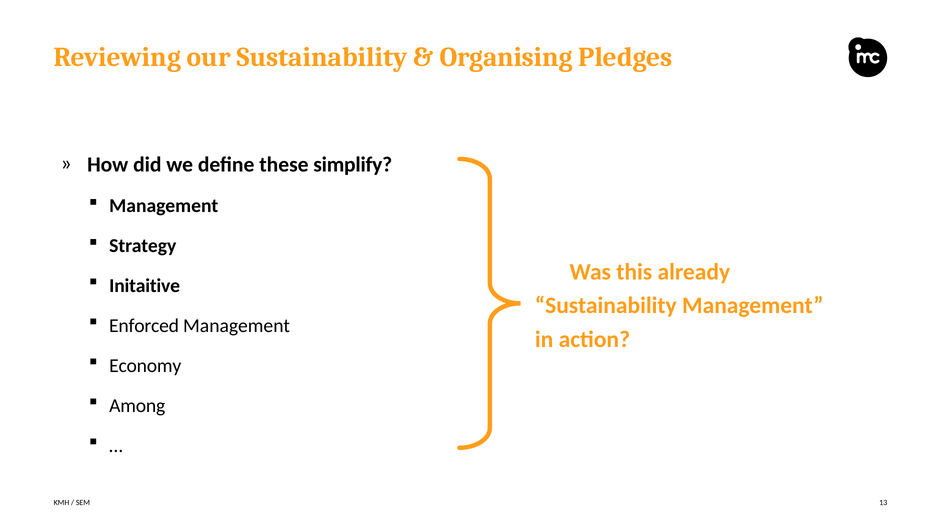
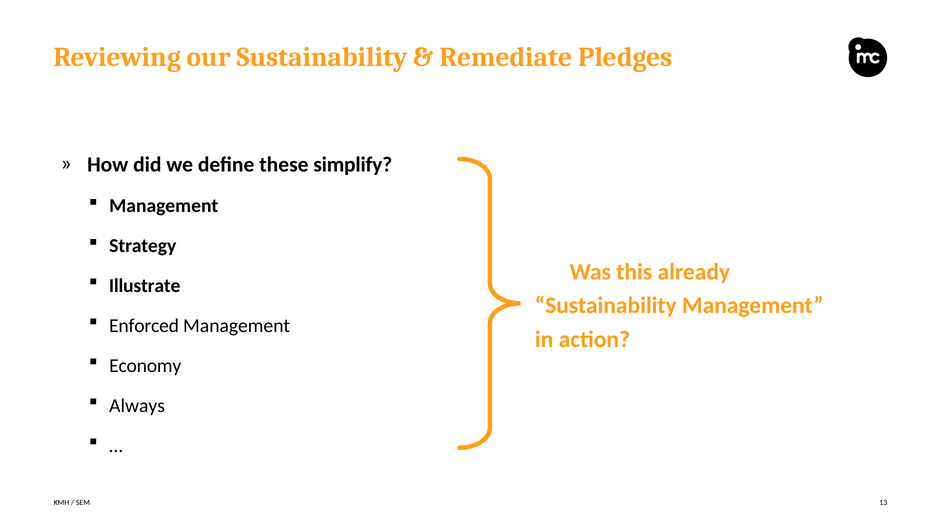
Organising: Organising -> Remediate
Initaitive: Initaitive -> Illustrate
Among: Among -> Always
